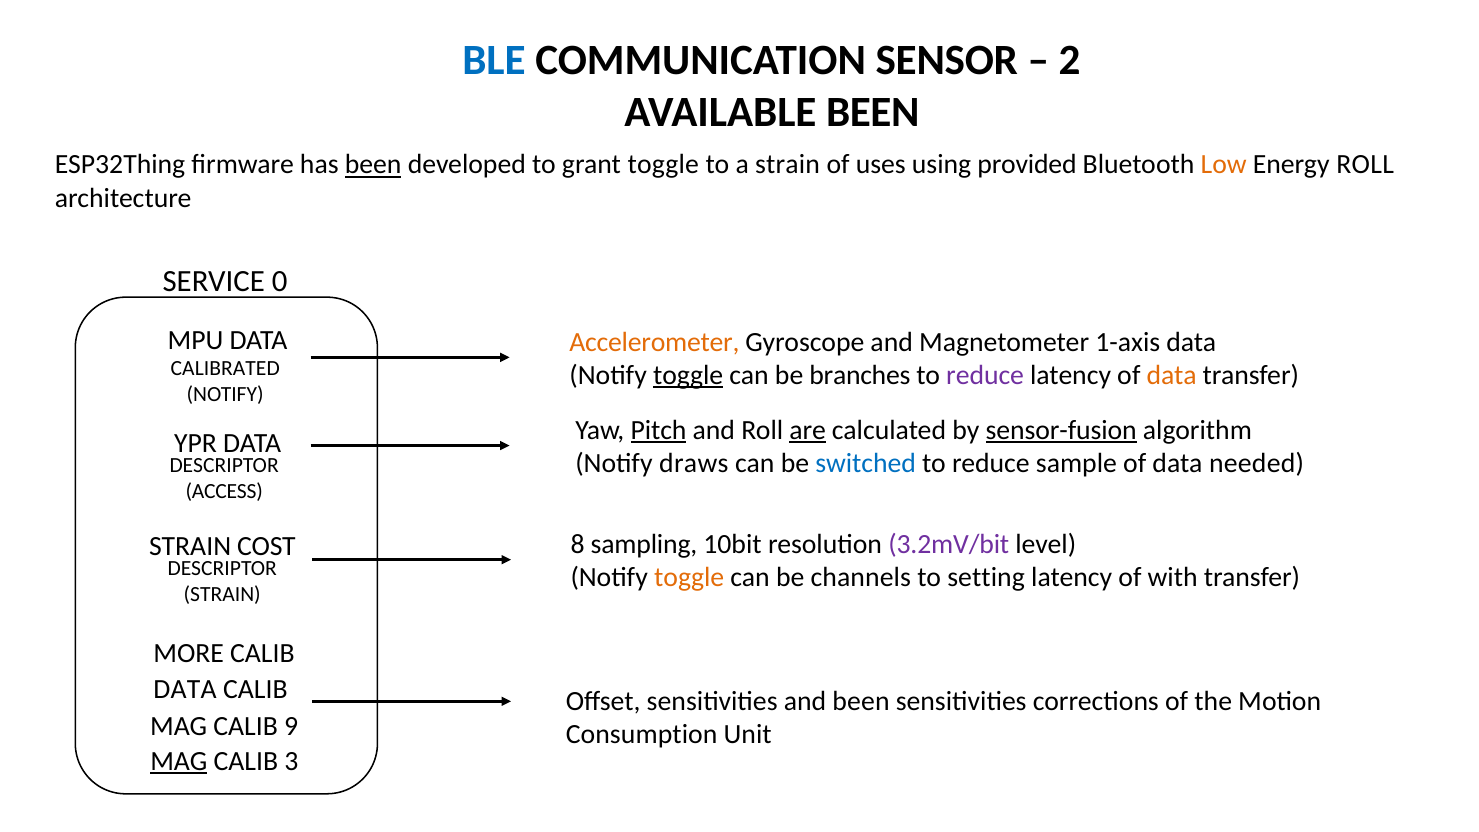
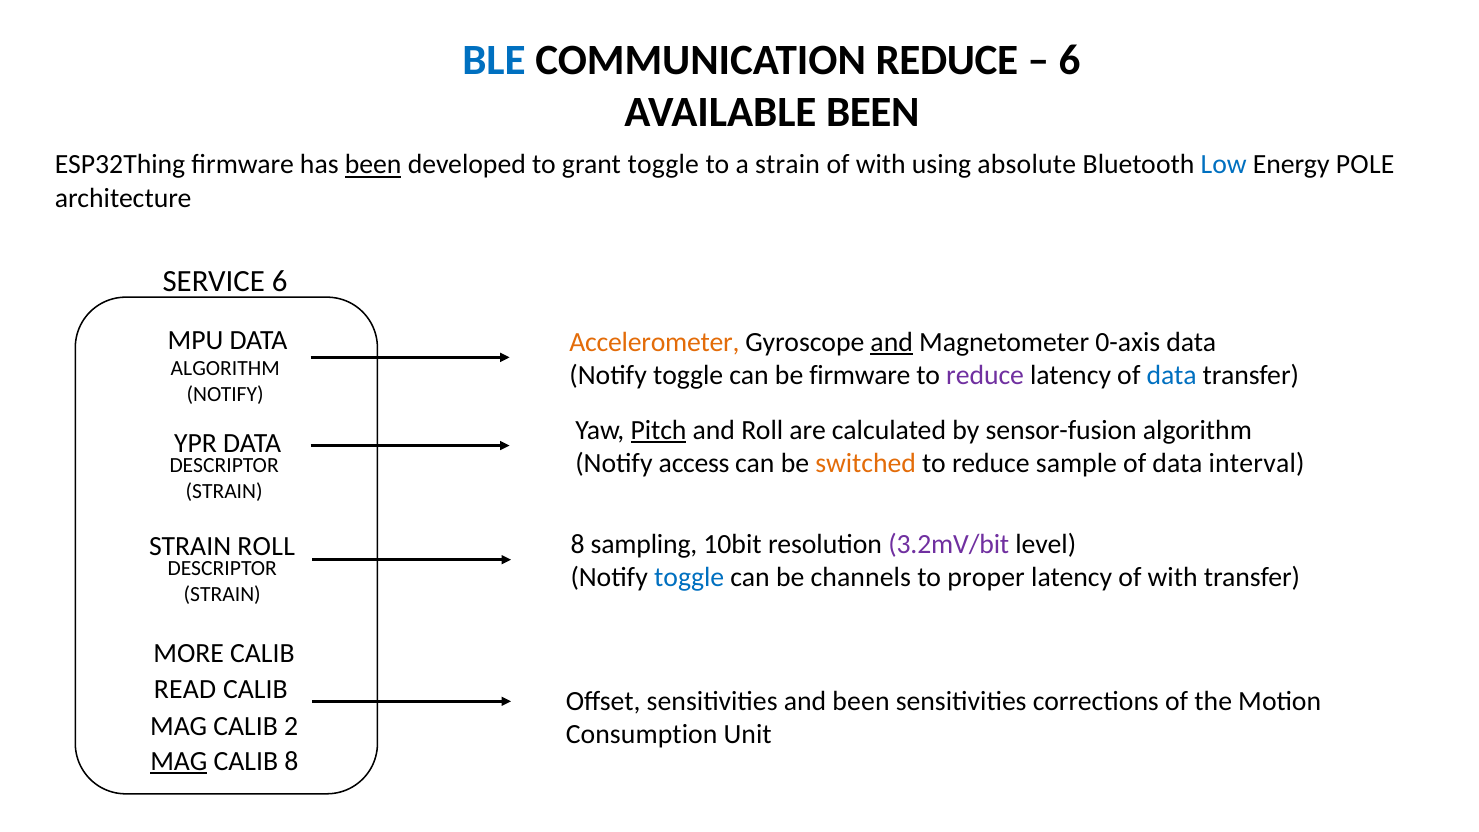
COMMUNICATION SENSOR: SENSOR -> REDUCE
2 at (1070, 60): 2 -> 6
uses at (881, 165): uses -> with
provided: provided -> absolute
Low colour: orange -> blue
Energy ROLL: ROLL -> POLE
SERVICE 0: 0 -> 6
and at (892, 342) underline: none -> present
1-axis: 1-axis -> 0-axis
CALIBRATED at (225, 368): CALIBRATED -> ALGORITHM
toggle at (688, 375) underline: present -> none
be branches: branches -> firmware
data at (1172, 375) colour: orange -> blue
are underline: present -> none
sensor-fusion underline: present -> none
draws: draws -> access
switched colour: blue -> orange
needed: needed -> interval
ACCESS at (224, 491): ACCESS -> STRAIN
STRAIN COST: COST -> ROLL
toggle at (689, 578) colour: orange -> blue
setting: setting -> proper
DATA at (185, 690): DATA -> READ
9: 9 -> 2
CALIB 3: 3 -> 8
